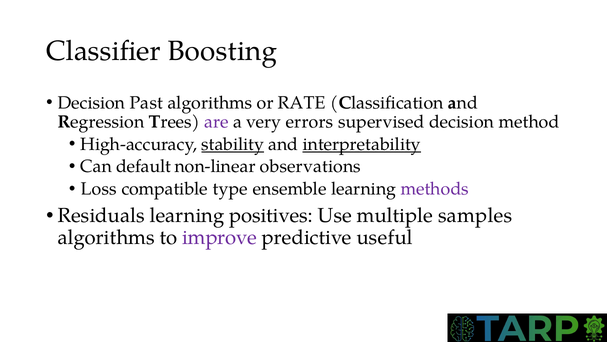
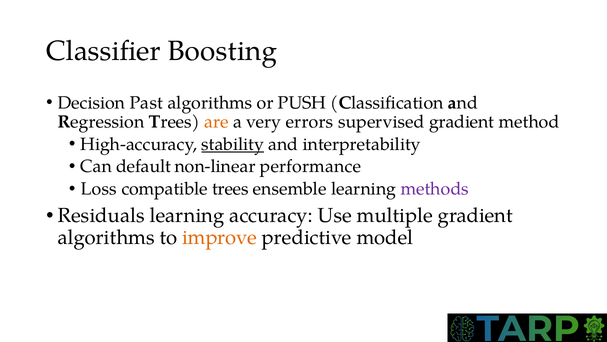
RATE: RATE -> PUSH
are colour: purple -> orange
supervised decision: decision -> gradient
interpretability underline: present -> none
observations: observations -> performance
compatible type: type -> trees
positives: positives -> accuracy
multiple samples: samples -> gradient
improve colour: purple -> orange
useful: useful -> model
